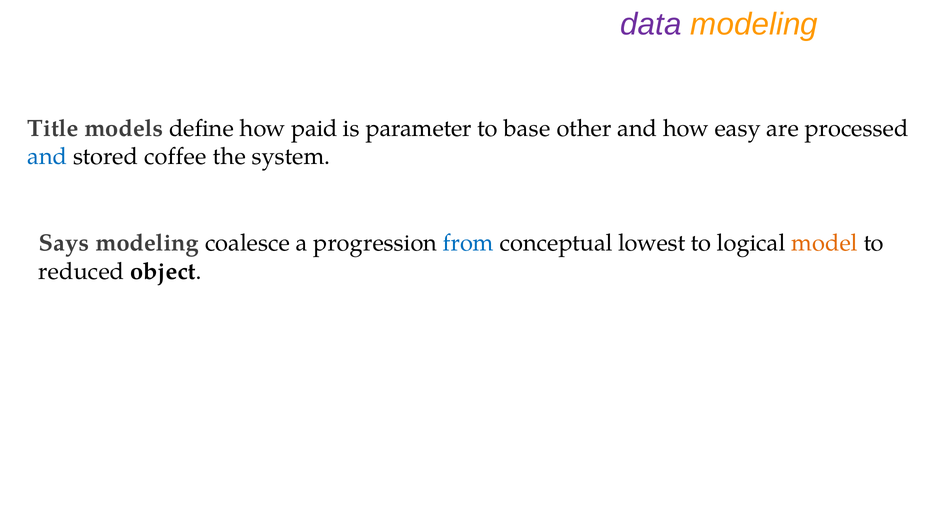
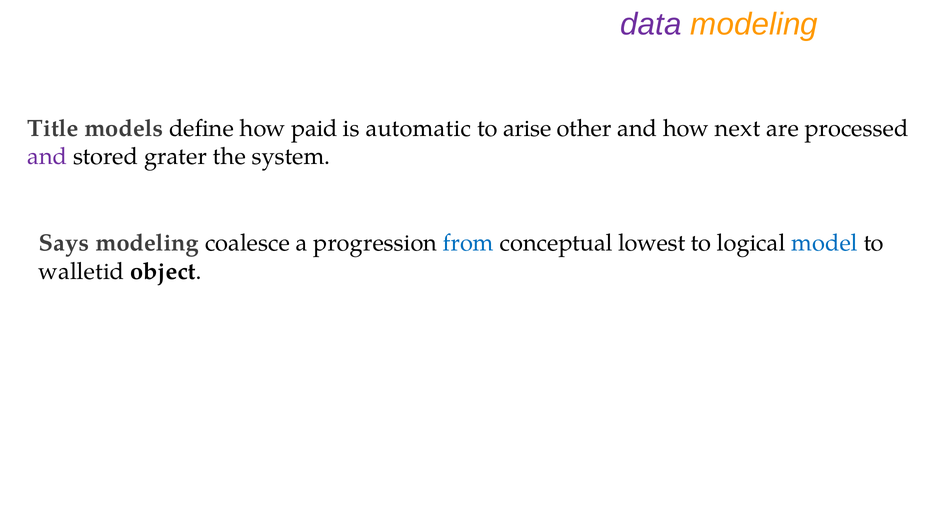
parameter: parameter -> automatic
base: base -> arise
easy: easy -> next
and at (47, 157) colour: blue -> purple
coffee: coffee -> grater
model colour: orange -> blue
reduced: reduced -> walletid
